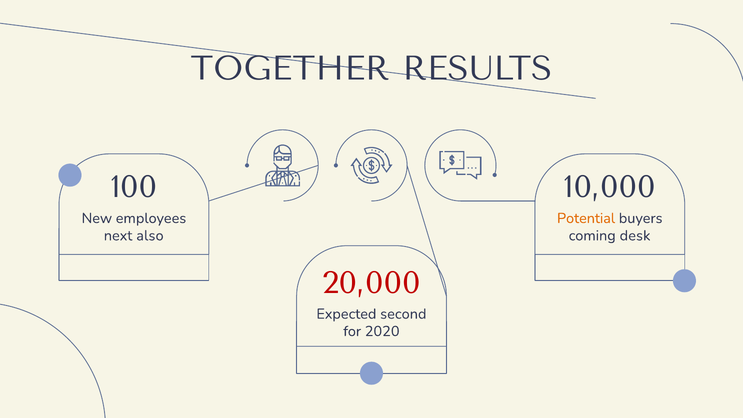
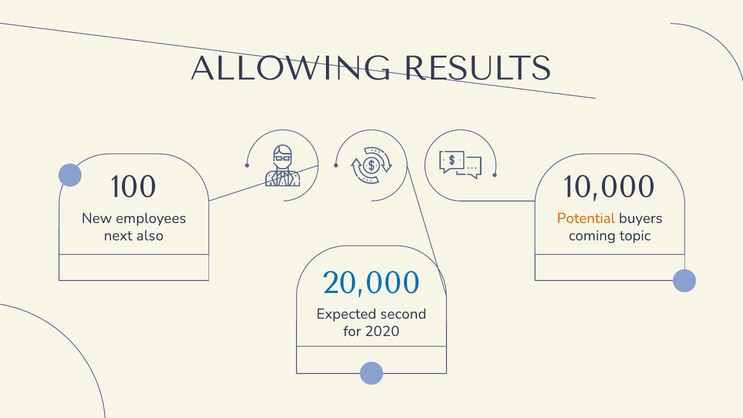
TOGETHER: TOGETHER -> ALLOWING
desk: desk -> topic
20,000 colour: red -> blue
